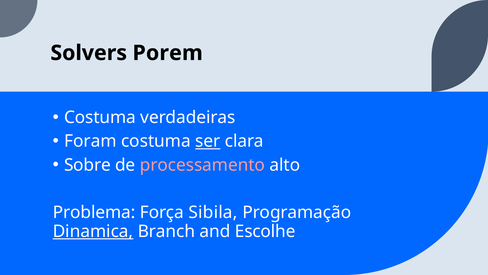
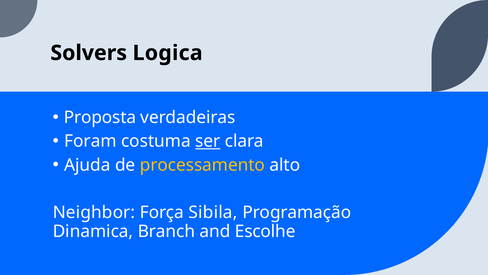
Porem: Porem -> Logica
Costuma at (100, 117): Costuma -> Proposta
Sobre: Sobre -> Ajuda
processamento colour: pink -> yellow
Problema: Problema -> Neighbor
Dinamica underline: present -> none
